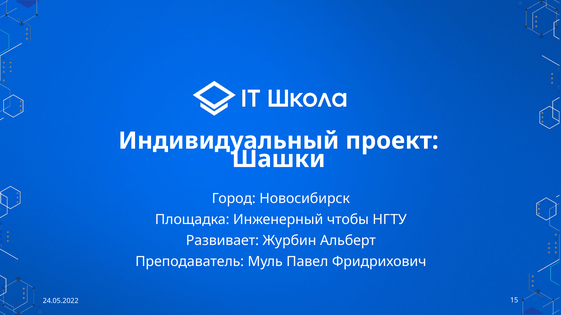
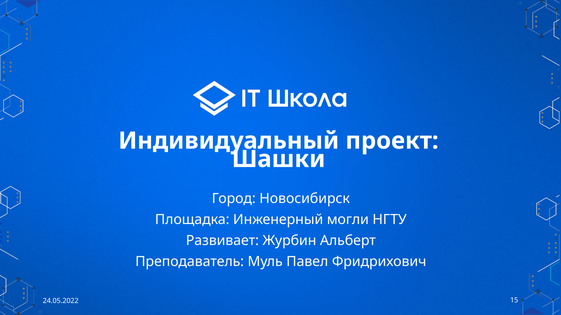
чтобы: чтобы -> могли
